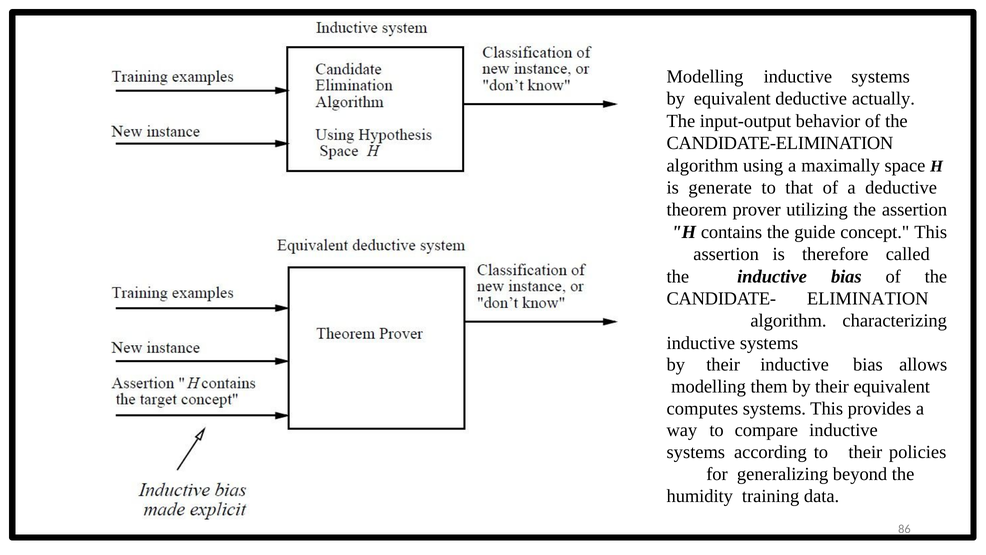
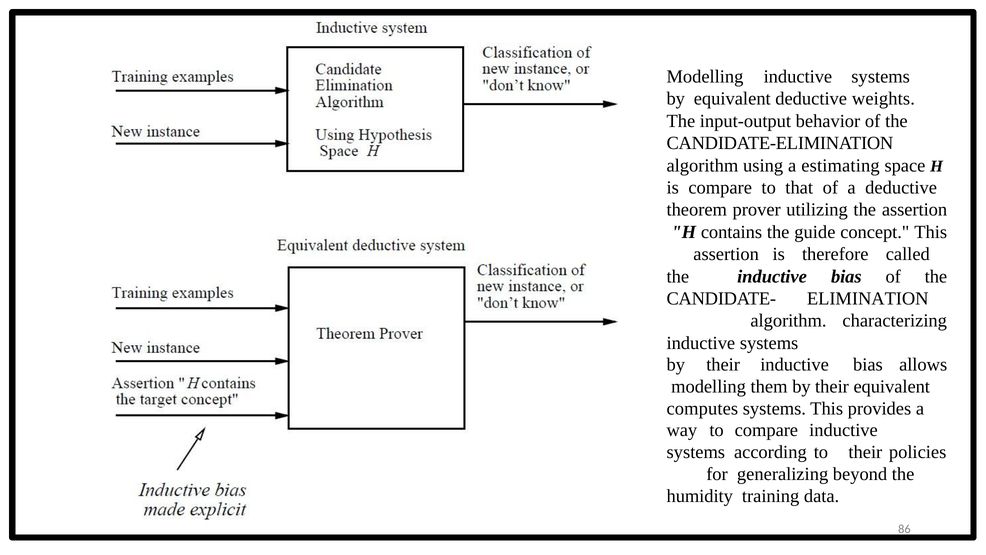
actually: actually -> weights
maximally: maximally -> estimating
is generate: generate -> compare
